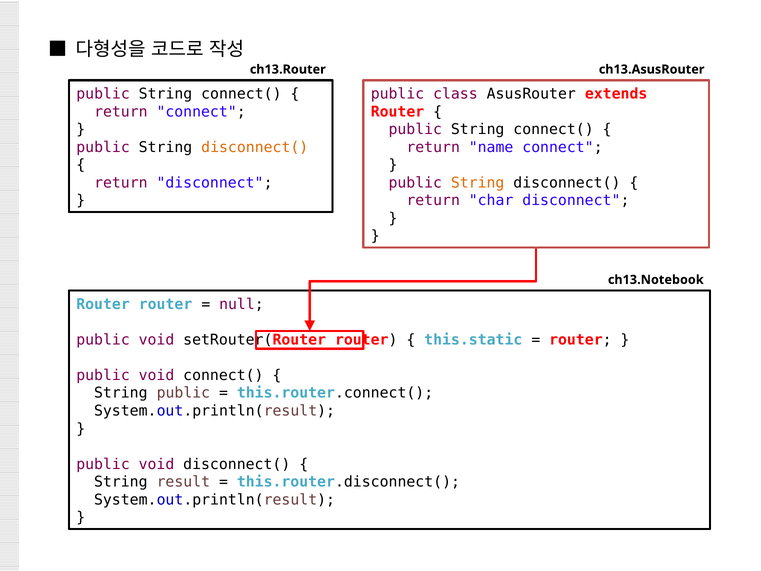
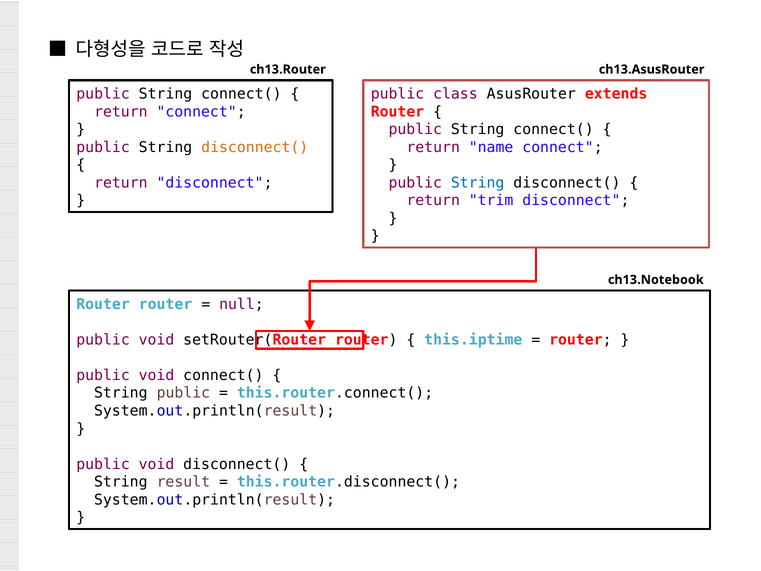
String at (478, 183) colour: orange -> blue
char: char -> trim
this.static: this.static -> this.iptime
